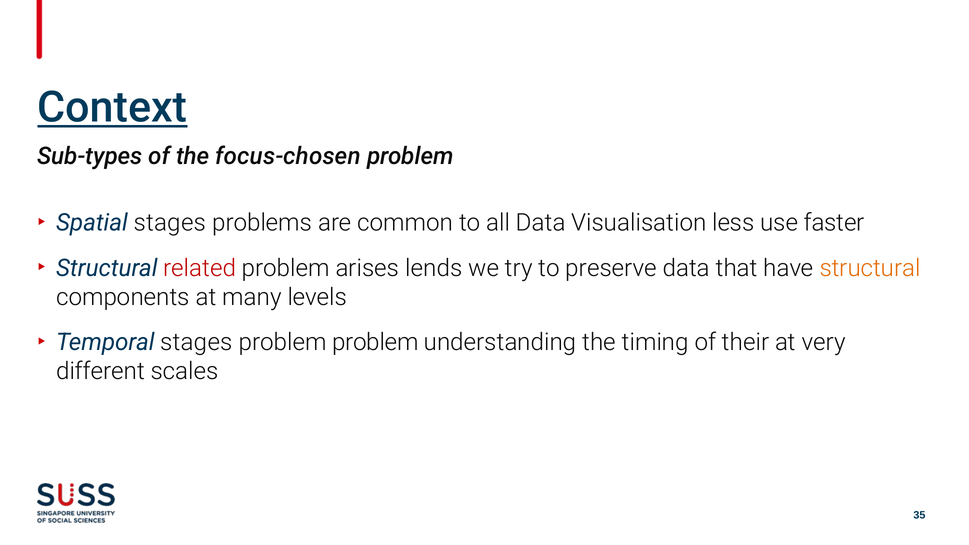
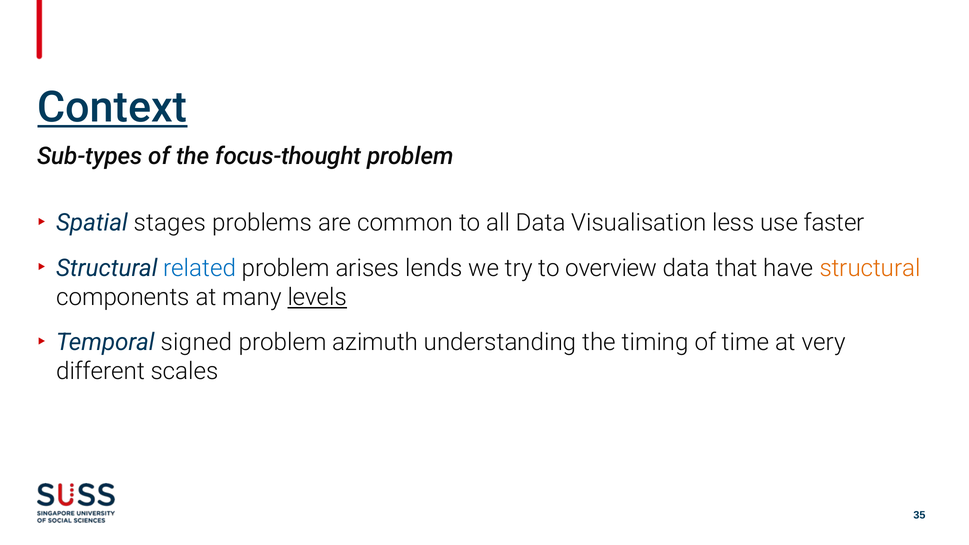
focus-chosen: focus-chosen -> focus-thought
related colour: red -> blue
preserve: preserve -> overview
levels underline: none -> present
Temporal stages: stages -> signed
problem problem: problem -> azimuth
their: their -> time
